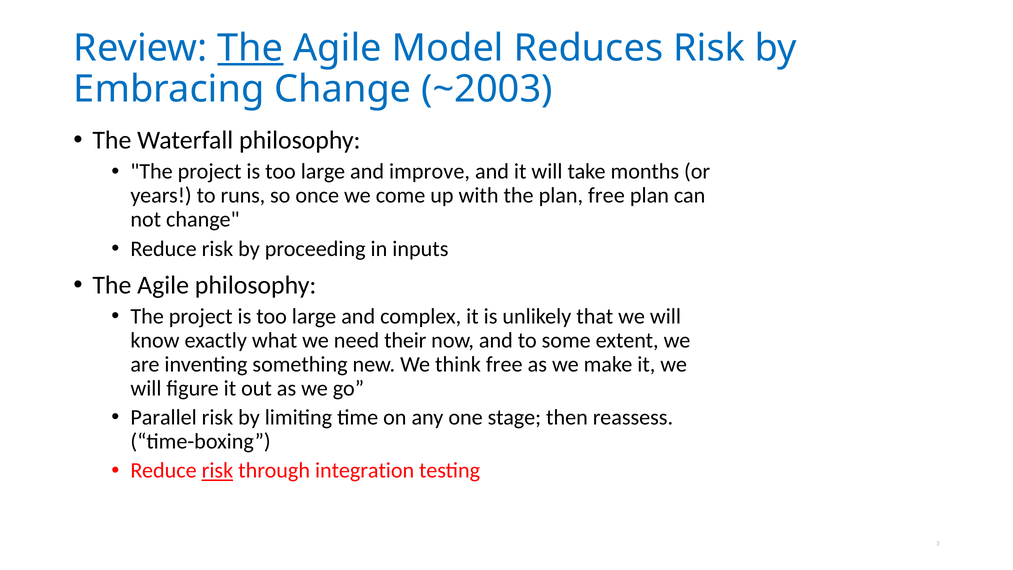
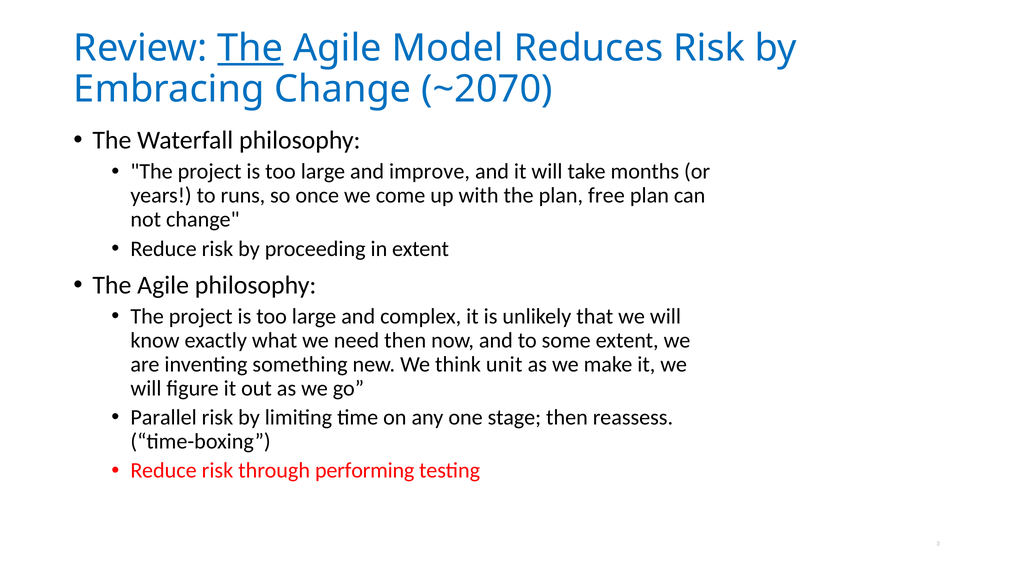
~2003: ~2003 -> ~2070
in inputs: inputs -> extent
need their: their -> then
think free: free -> unit
risk at (217, 470) underline: present -> none
integration: integration -> performing
